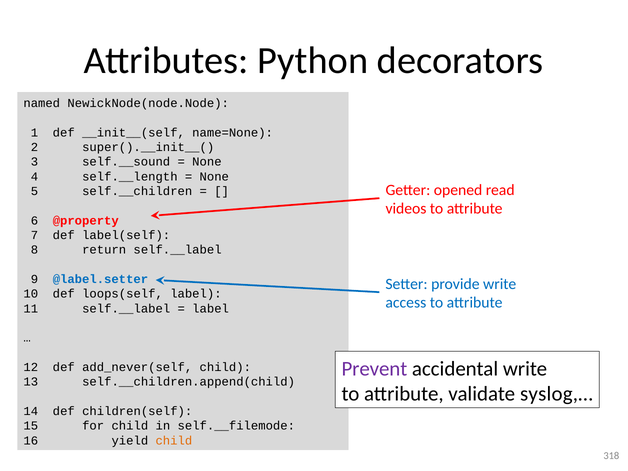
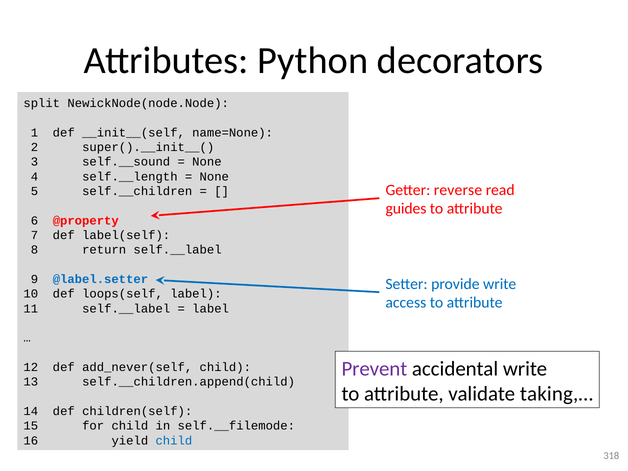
named: named -> split
opened: opened -> reverse
videos: videos -> guides
syslog,…: syslog,… -> taking,…
child at (174, 441) colour: orange -> blue
